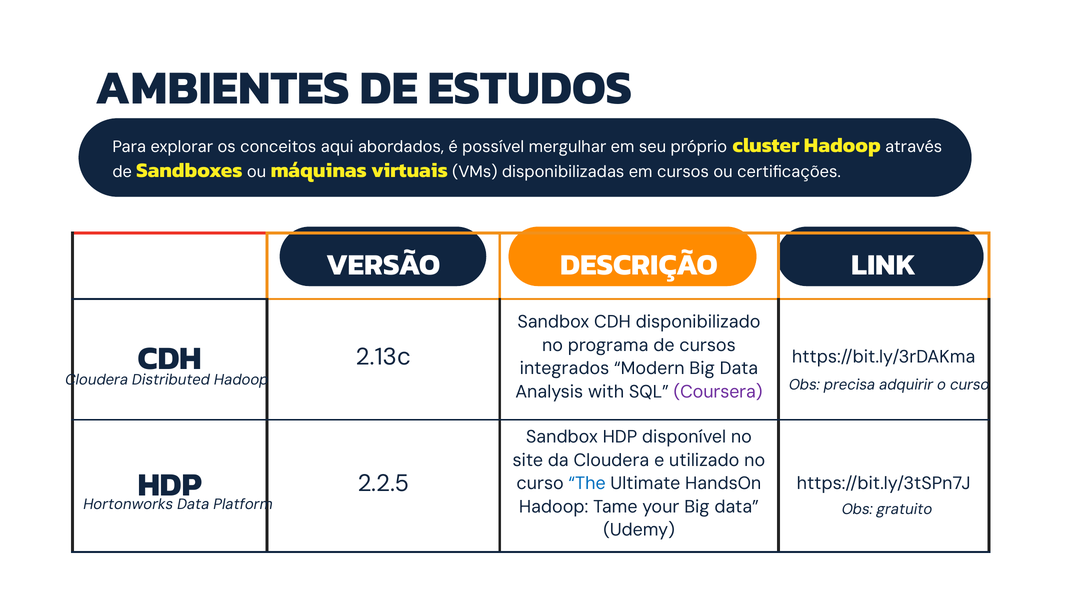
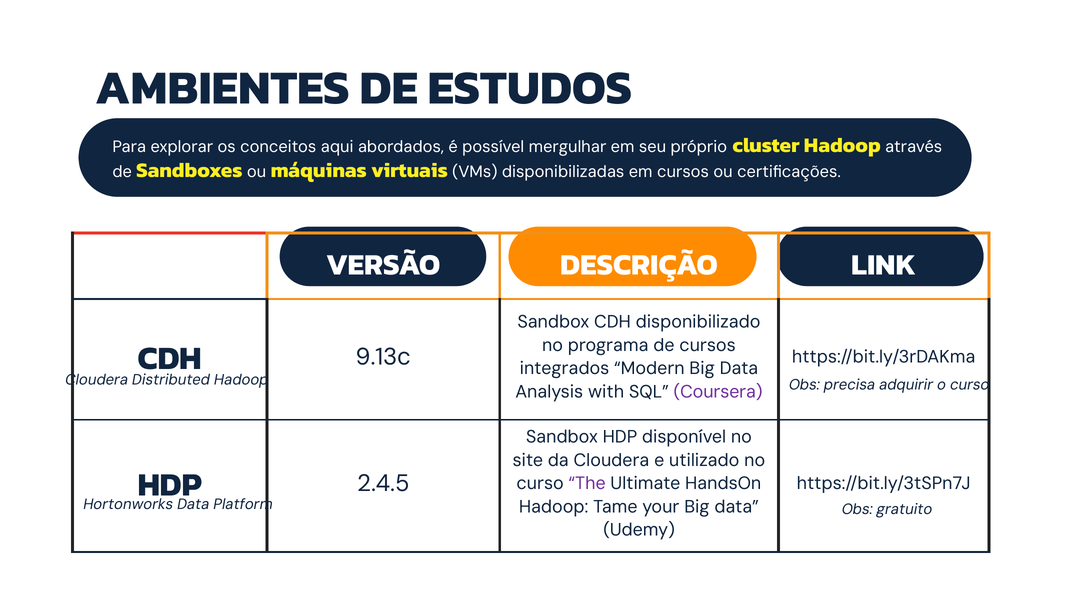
2.13c: 2.13c -> 9.13c
2.2.5: 2.2.5 -> 2.4.5
The colour: blue -> purple
